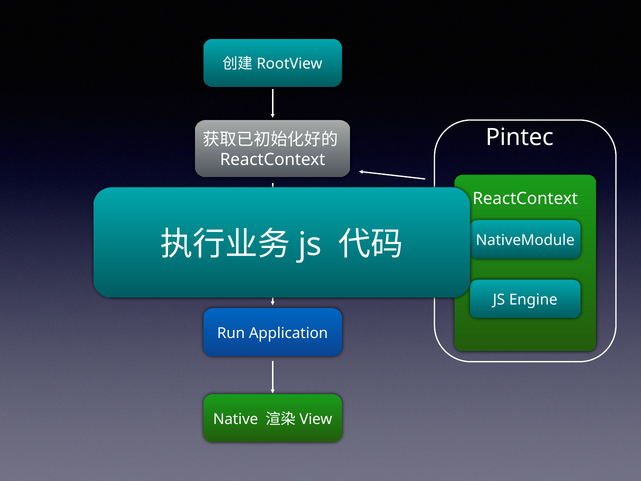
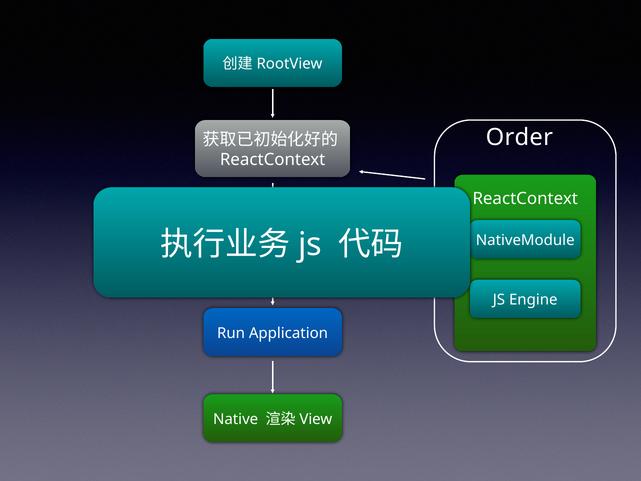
Pintec: Pintec -> Order
